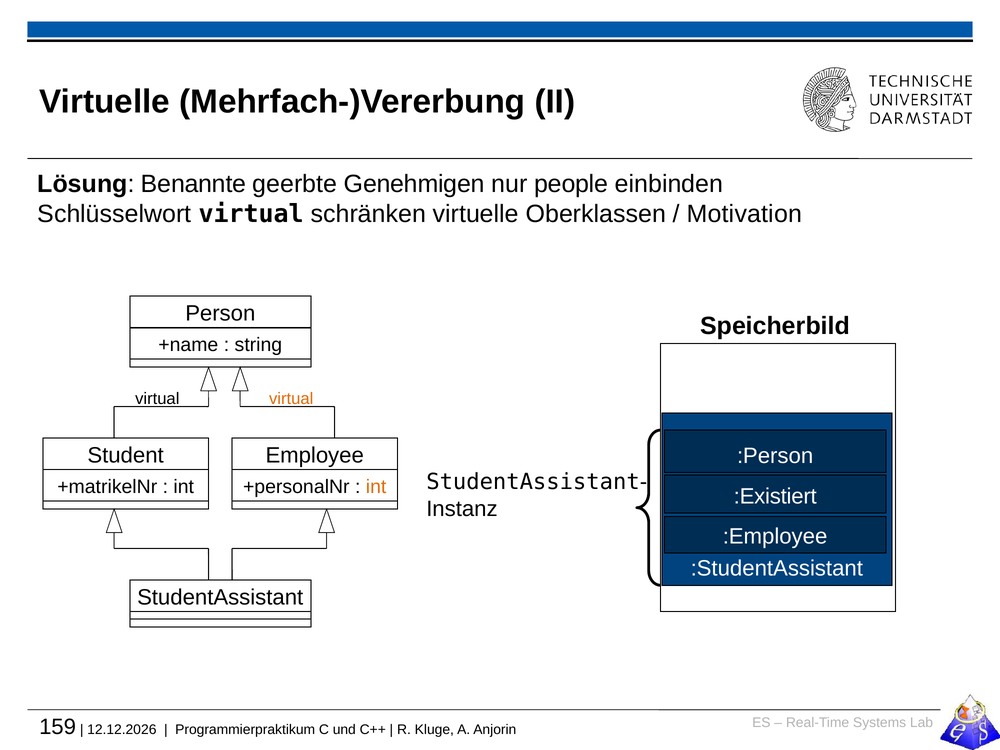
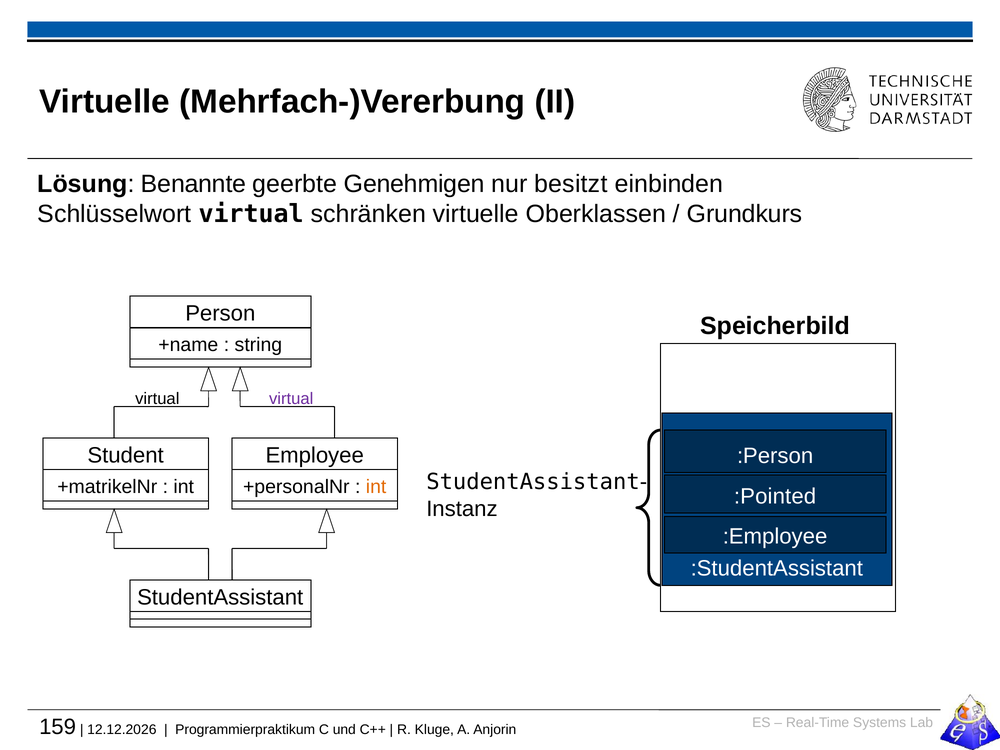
people: people -> besitzt
Motivation: Motivation -> Grundkurs
virtual at (291, 399) colour: orange -> purple
:Existiert: :Existiert -> :Pointed
